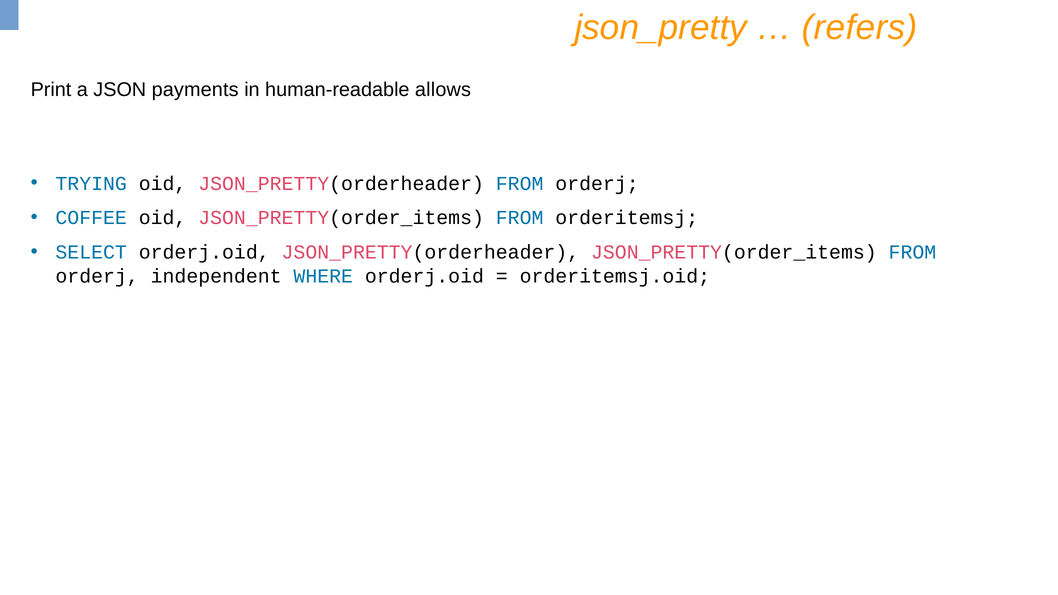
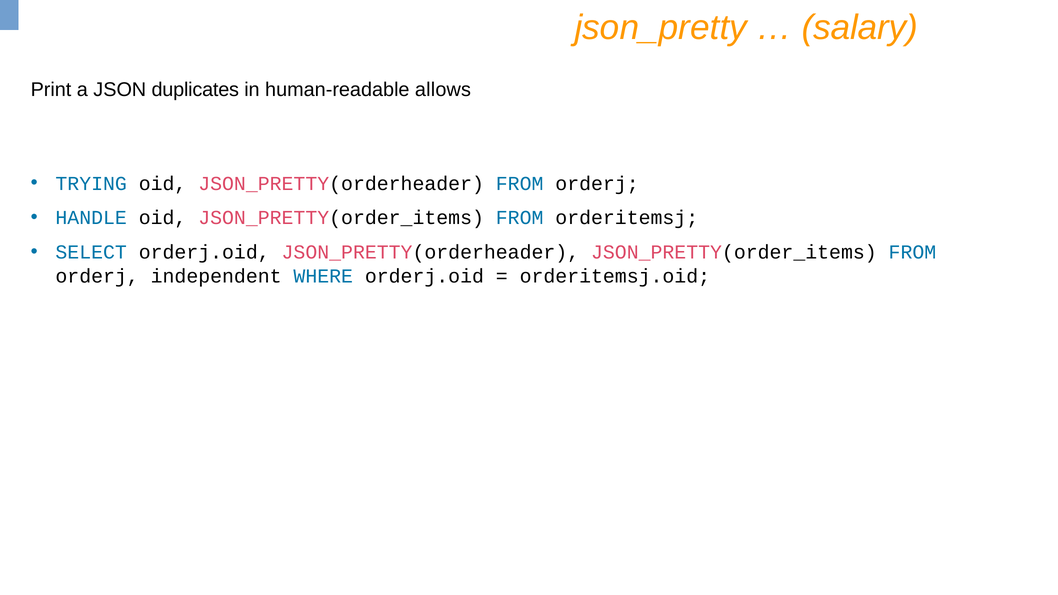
refers: refers -> salary
payments: payments -> duplicates
COFFEE: COFFEE -> HANDLE
